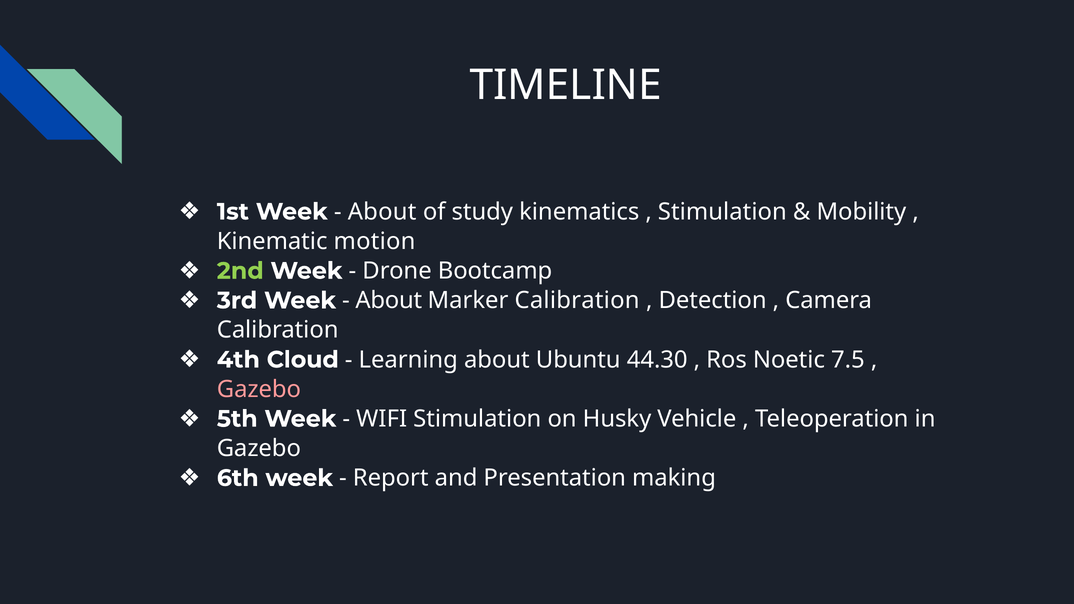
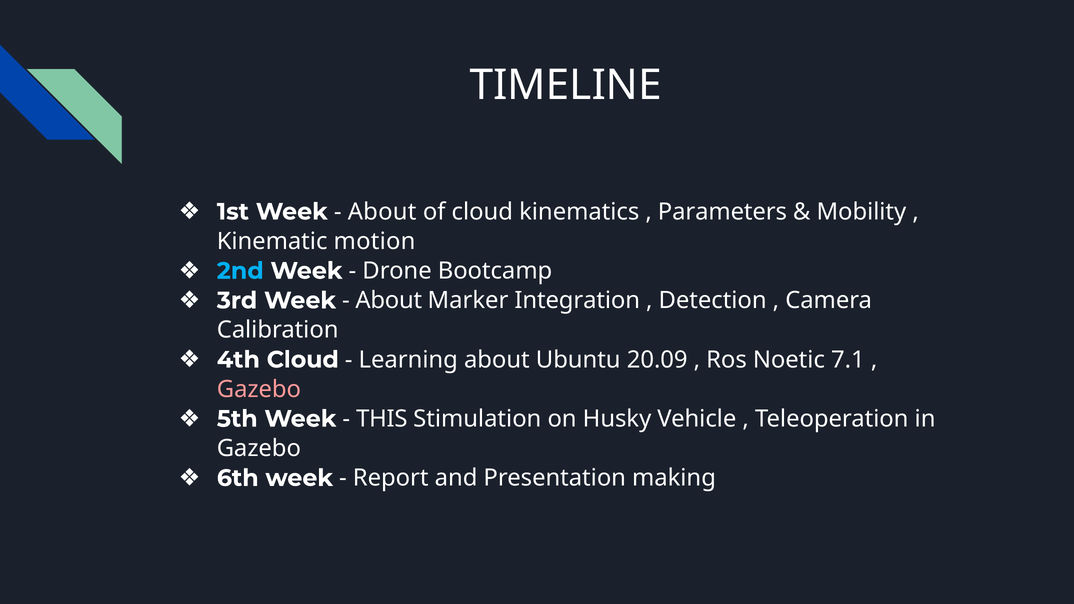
of study: study -> cloud
Stimulation at (722, 212): Stimulation -> Parameters
2nd colour: light green -> light blue
Marker Calibration: Calibration -> Integration
44.30: 44.30 -> 20.09
7.5: 7.5 -> 7.1
WIFI: WIFI -> THIS
